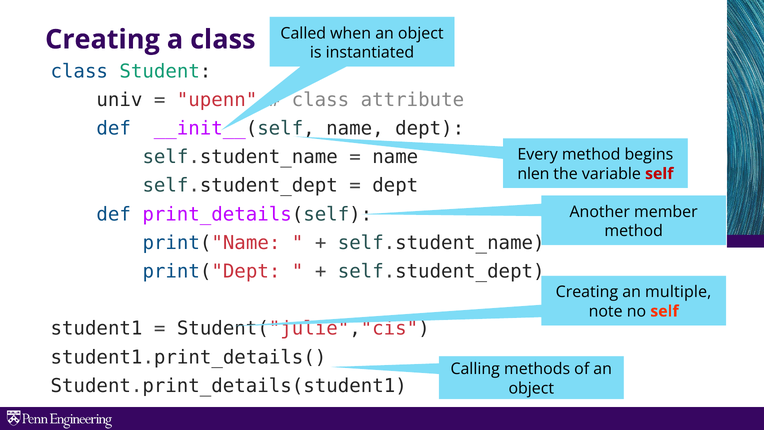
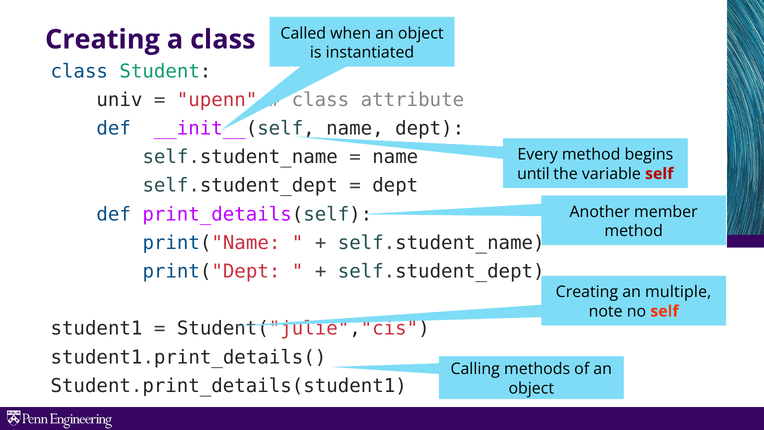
nlen: nlen -> until
